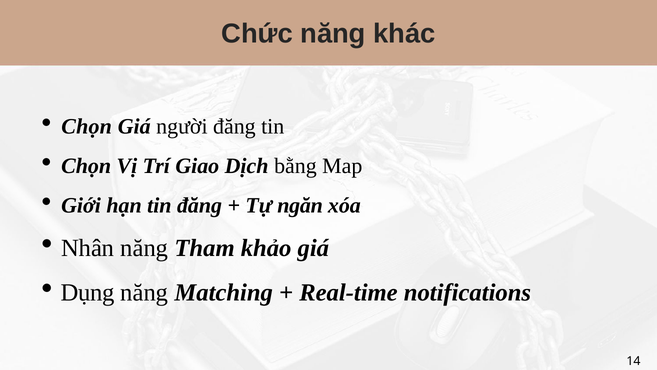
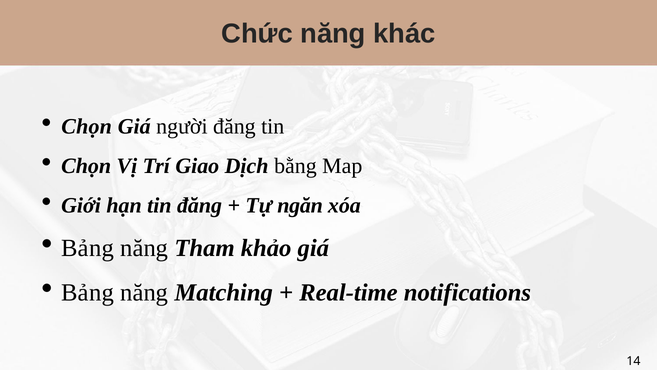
Nhân at (88, 248): Nhân -> Bảng
Dụng at (88, 292): Dụng -> Bảng
